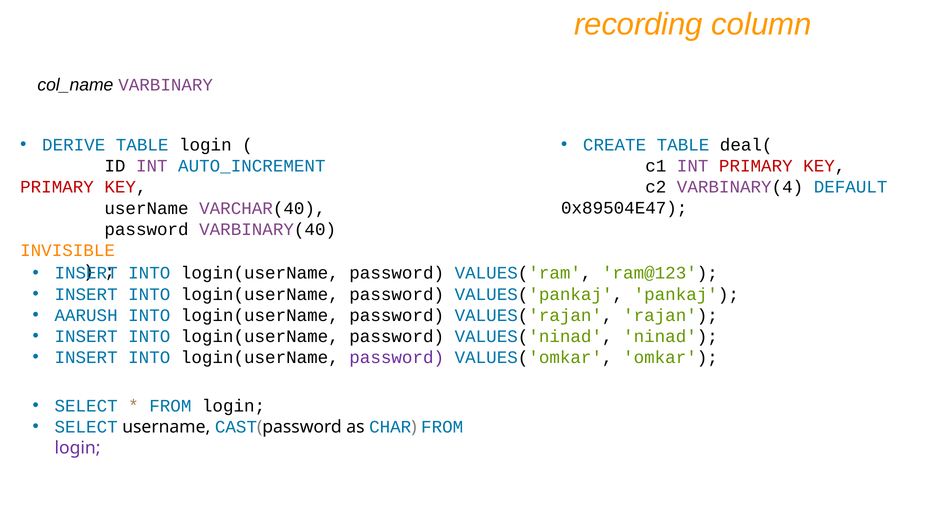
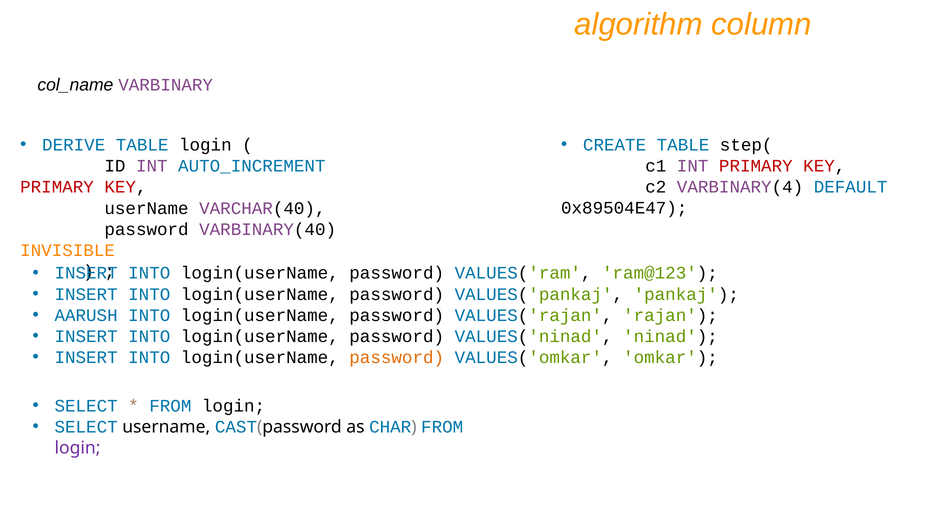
recording: recording -> algorithm
deal(: deal( -> step(
password at (397, 357) colour: purple -> orange
